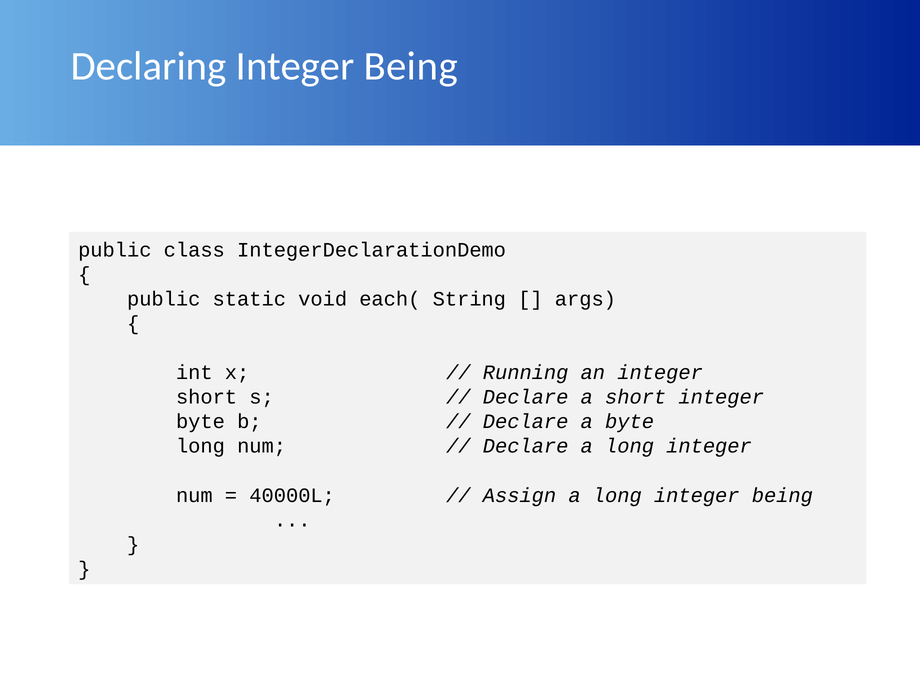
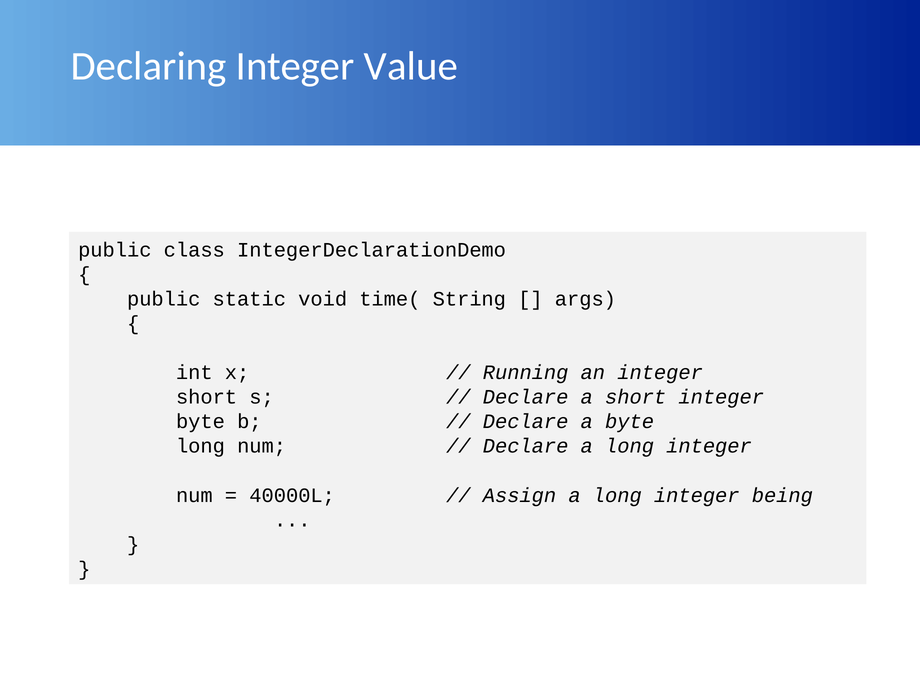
Declaring Integer Being: Being -> Value
each(: each( -> time(
